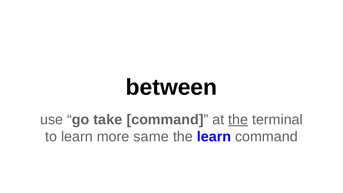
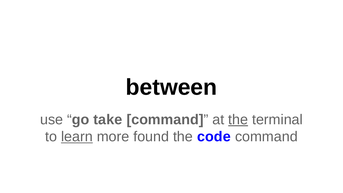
learn at (77, 137) underline: none -> present
same: same -> found
the learn: learn -> code
